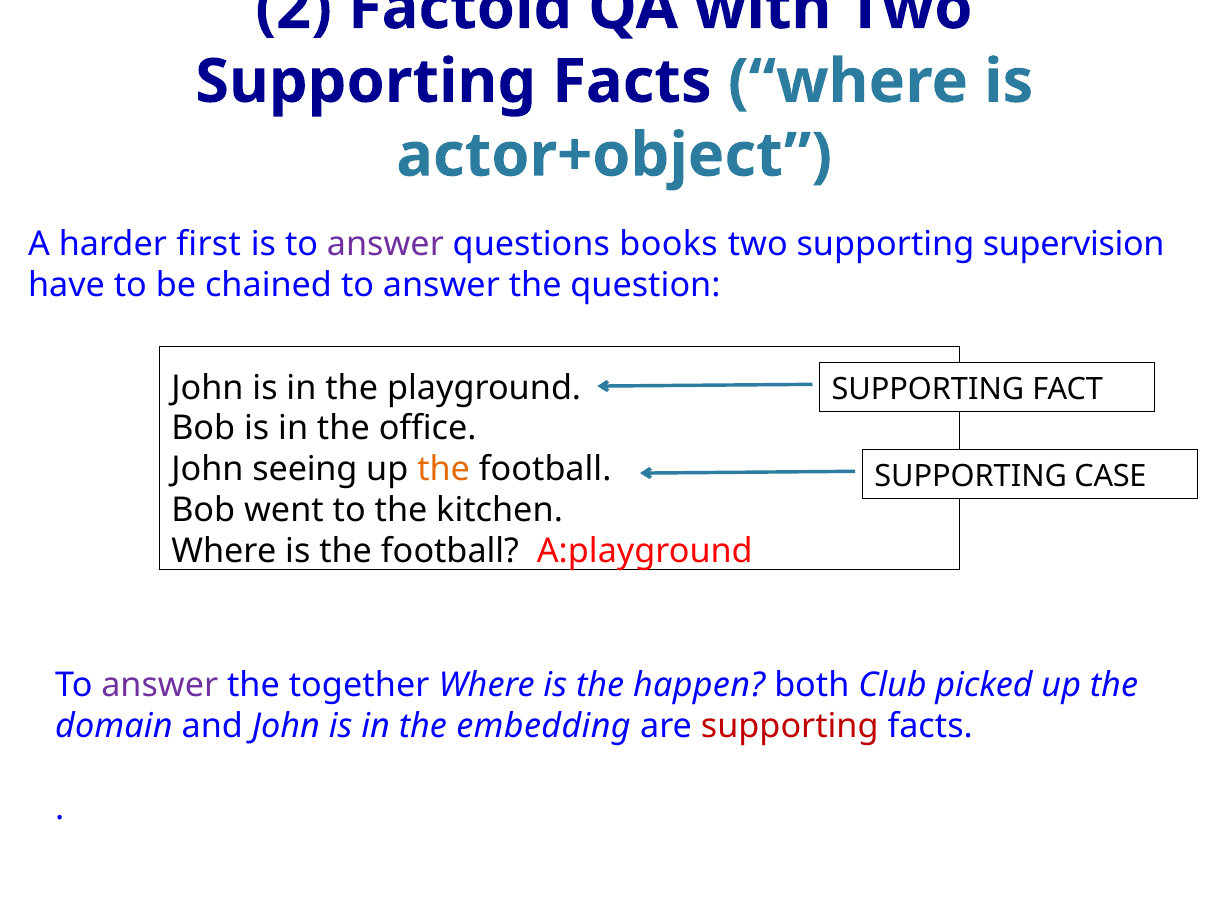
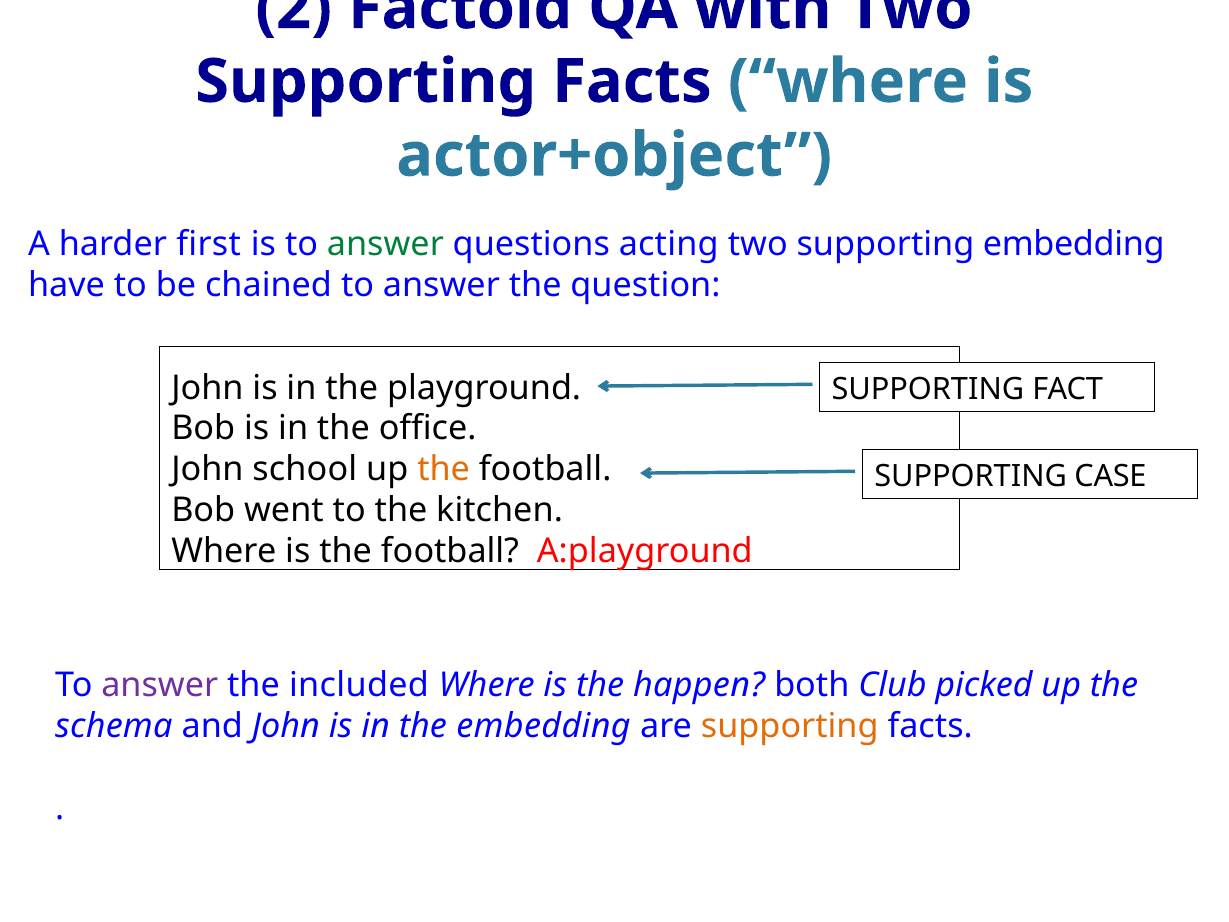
answer at (385, 244) colour: purple -> green
books: books -> acting
supporting supervision: supervision -> embedding
seeing: seeing -> school
together: together -> included
domain: domain -> schema
supporting at (790, 726) colour: red -> orange
